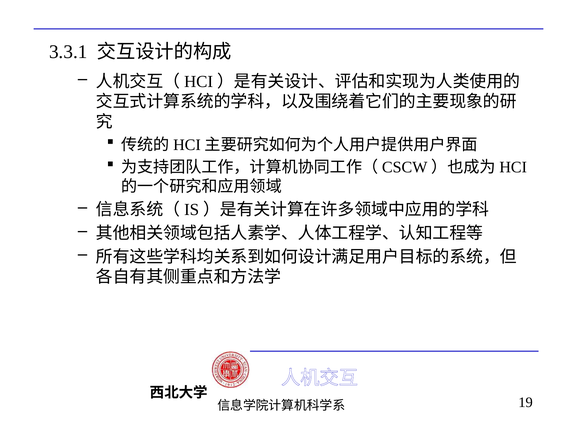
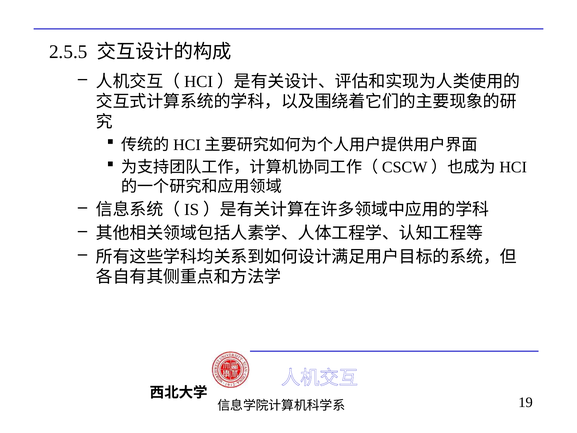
3.3.1: 3.3.1 -> 2.5.5
